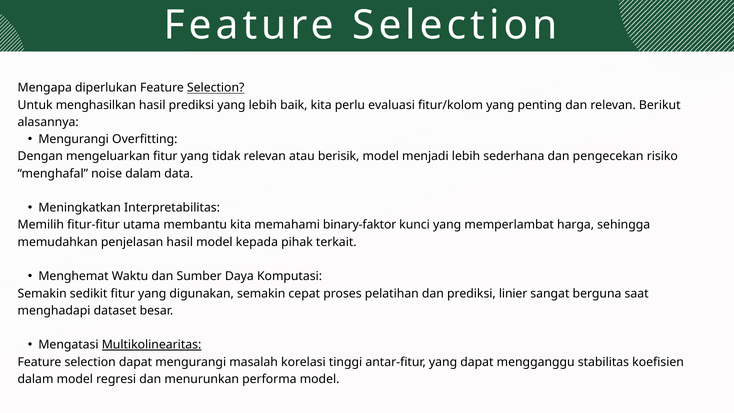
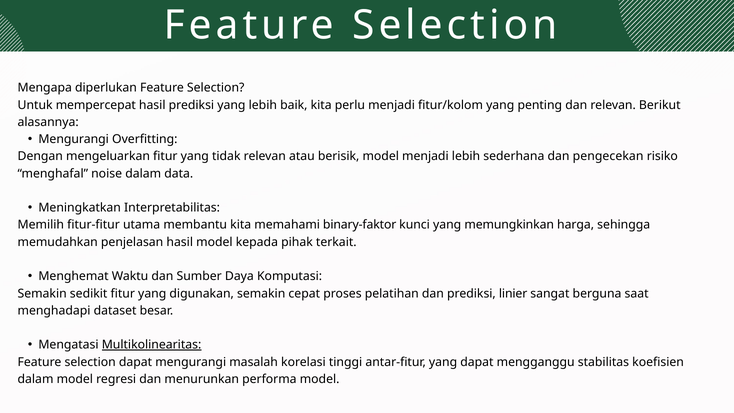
Selection at (216, 88) underline: present -> none
menghasilkan: menghasilkan -> mempercepat
perlu evaluasi: evaluasi -> menjadi
memperlambat: memperlambat -> memungkinkan
